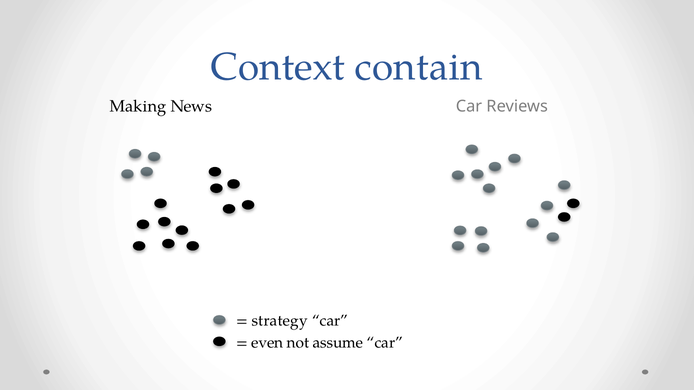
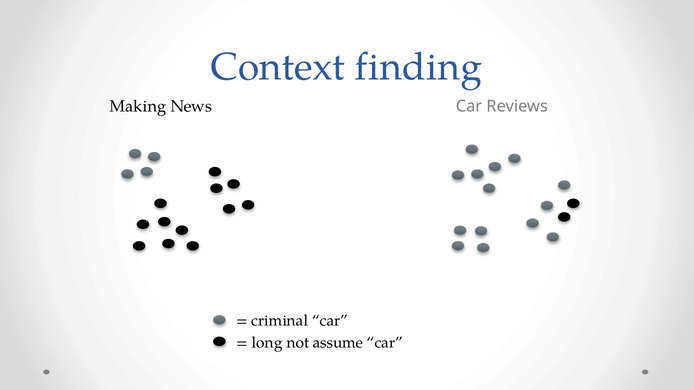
contain: contain -> finding
strategy: strategy -> criminal
even: even -> long
